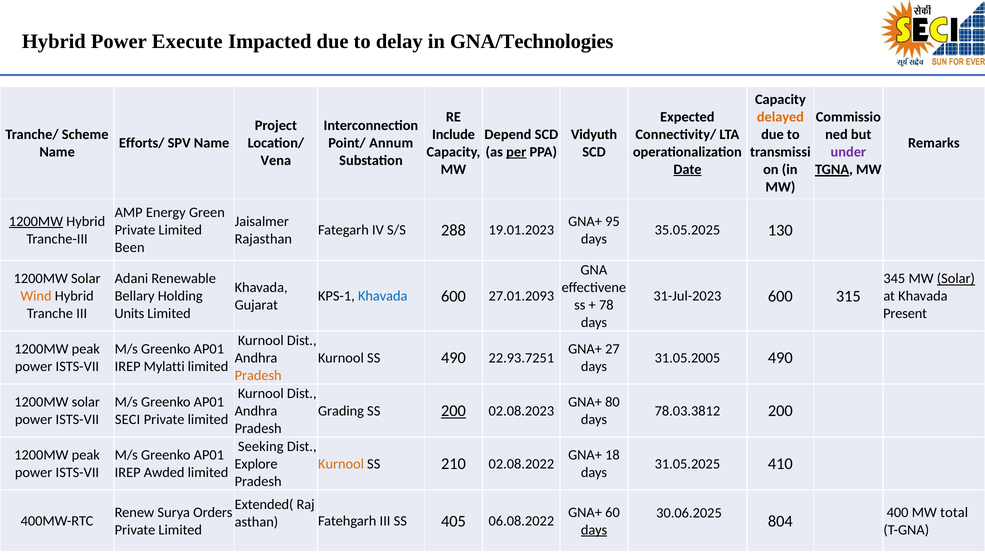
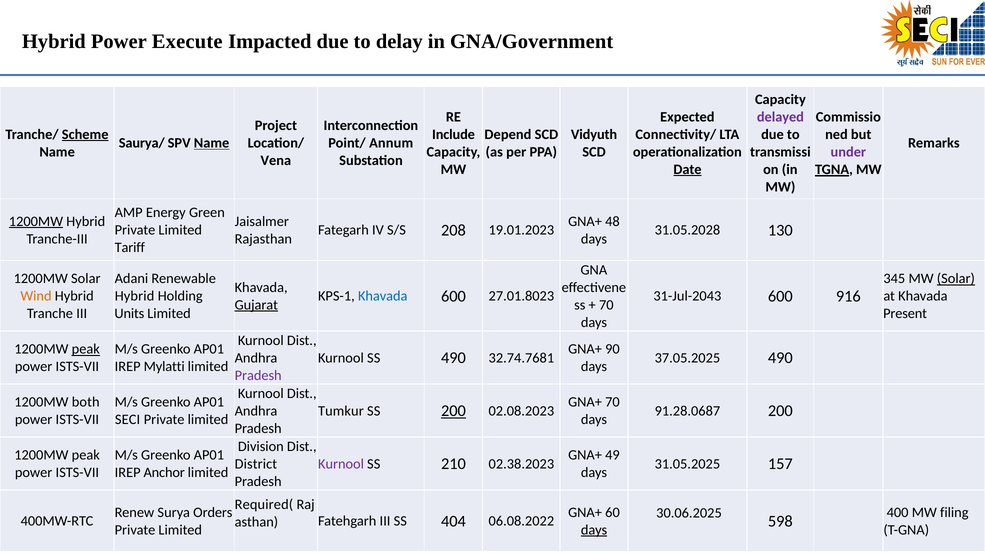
GNA/Technologies: GNA/Technologies -> GNA/Government
delayed colour: orange -> purple
Scheme underline: none -> present
Efforts/: Efforts/ -> Saurya/
Name at (212, 143) underline: none -> present
per underline: present -> none
95: 95 -> 48
288: 288 -> 208
35.05.2025: 35.05.2025 -> 31.05.2028
Been: Been -> Tariff
Bellary at (135, 296): Bellary -> Hybrid
27.01.2093: 27.01.2093 -> 27.01.8023
31-Jul-2023: 31-Jul-2023 -> 31-Jul-2043
315: 315 -> 916
Gujarat underline: none -> present
78 at (606, 305): 78 -> 70
peak at (86, 349) underline: none -> present
27: 27 -> 90
22.93.7251: 22.93.7251 -> 32.74.7681
31.05.2005: 31.05.2005 -> 37.05.2025
Pradesh at (258, 375) colour: orange -> purple
solar at (86, 402): solar -> both
GNA+ 80: 80 -> 70
Grading: Grading -> Tumkur
78.03.3812: 78.03.3812 -> 91.28.0687
Seeking: Seeking -> Division
18: 18 -> 49
Explore: Explore -> District
Kurnool at (341, 464) colour: orange -> purple
02.08.2022: 02.08.2022 -> 02.38.2023
410: 410 -> 157
Awded: Awded -> Anchor
Extended(: Extended( -> Required(
total: total -> filing
804: 804 -> 598
405: 405 -> 404
